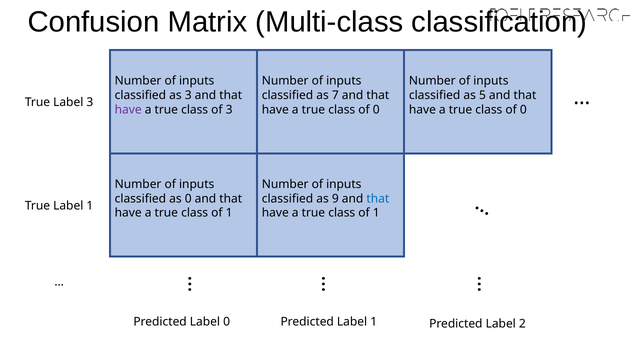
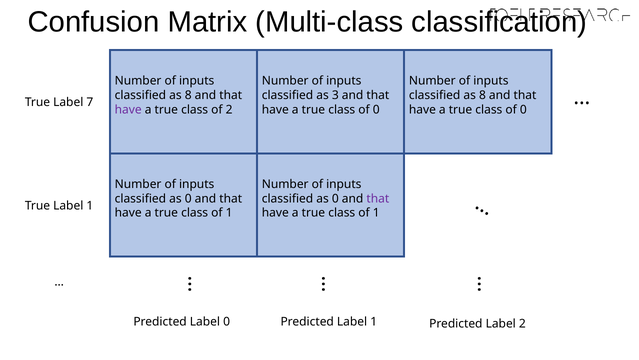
3 at (188, 95): 3 -> 8
7: 7 -> 3
5 at (482, 95): 5 -> 8
Label 3: 3 -> 7
of 3: 3 -> 2
9 at (335, 198): 9 -> 0
that at (378, 198) colour: blue -> purple
